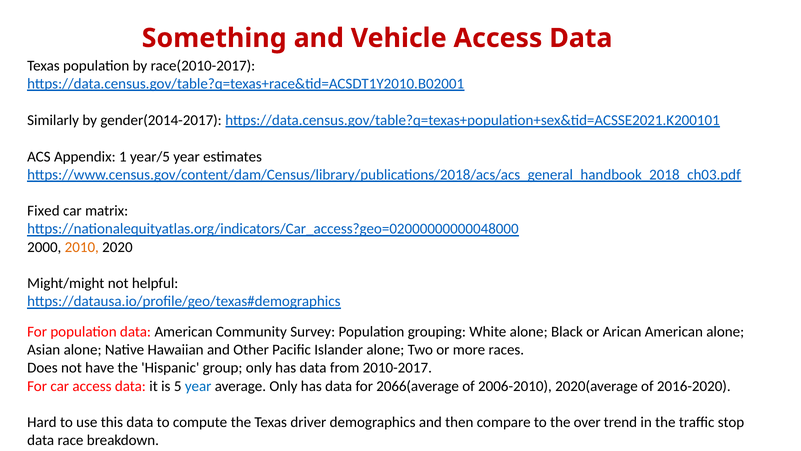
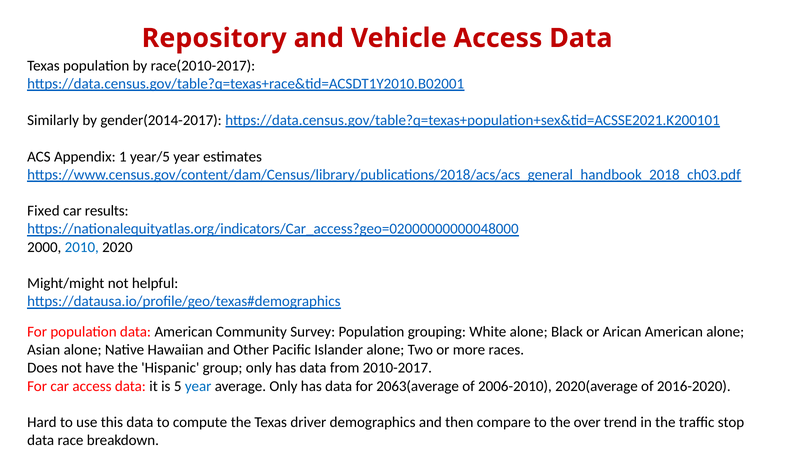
Something: Something -> Repository
matrix: matrix -> results
2010 colour: orange -> blue
2066(average: 2066(average -> 2063(average
